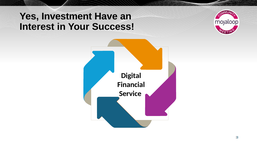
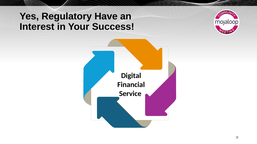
Investment: Investment -> Regulatory
